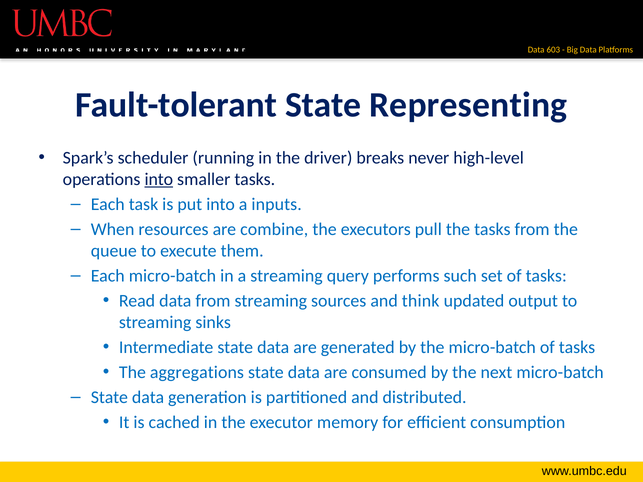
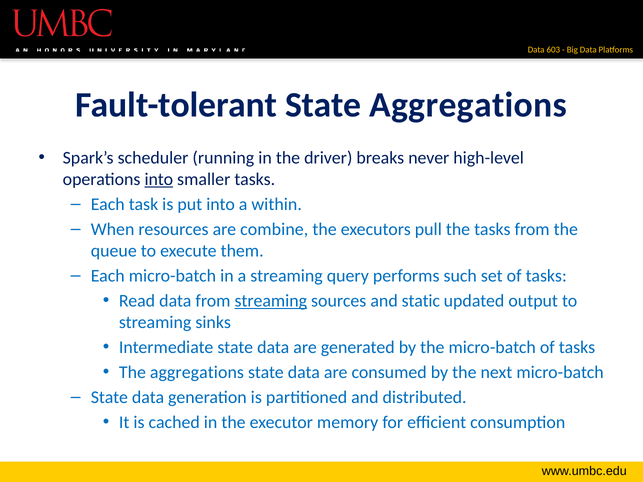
State Representing: Representing -> Aggregations
inputs: inputs -> within
streaming at (271, 301) underline: none -> present
think: think -> static
